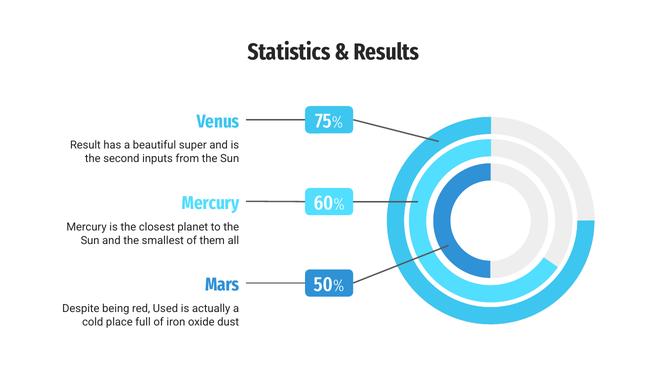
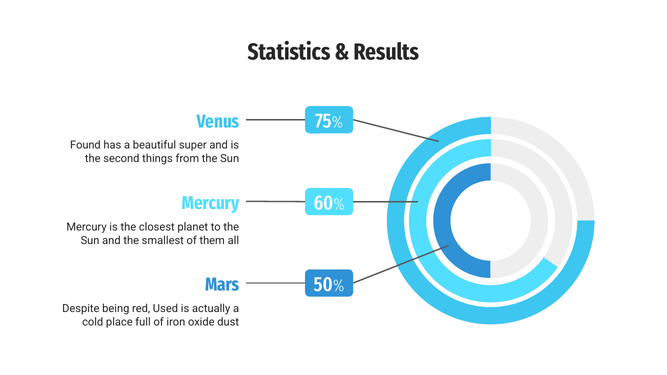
Result: Result -> Found
inputs: inputs -> things
